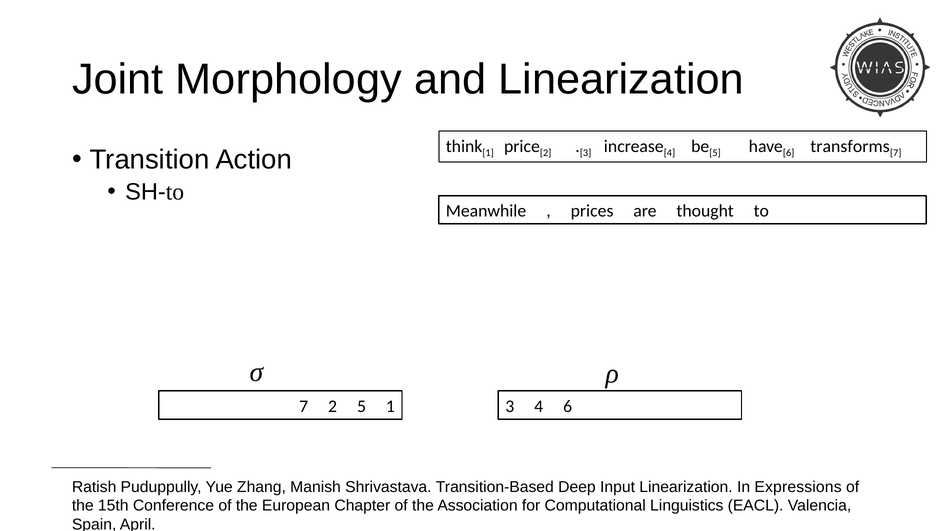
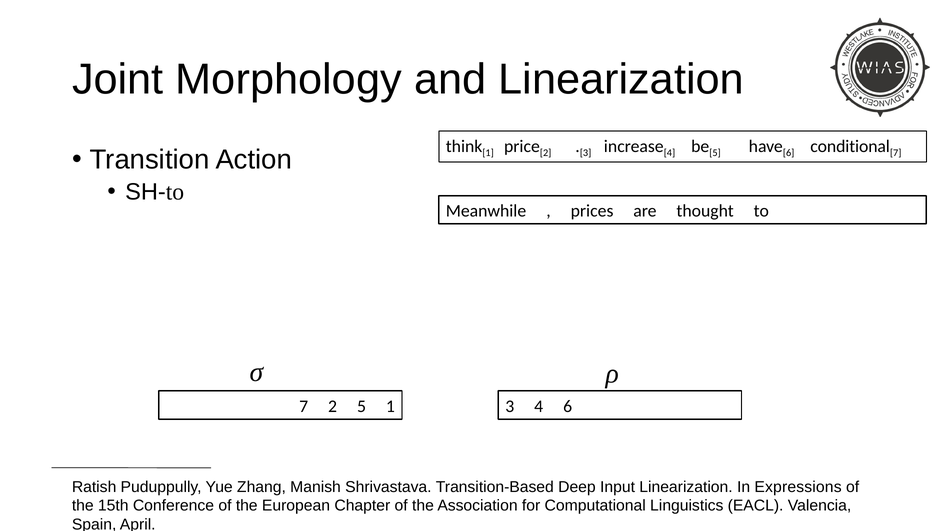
transforms: transforms -> conditional
